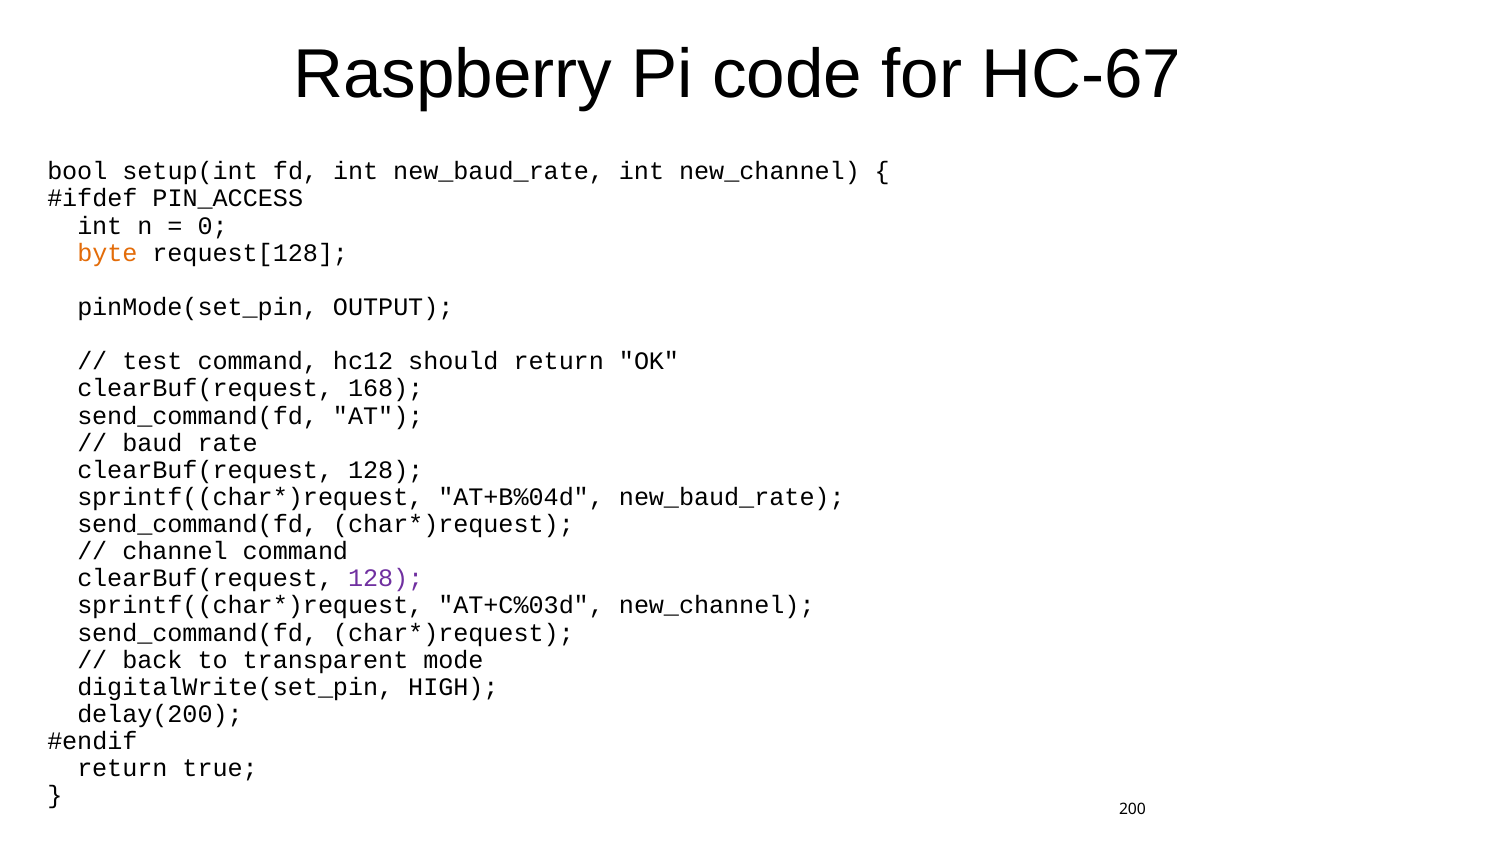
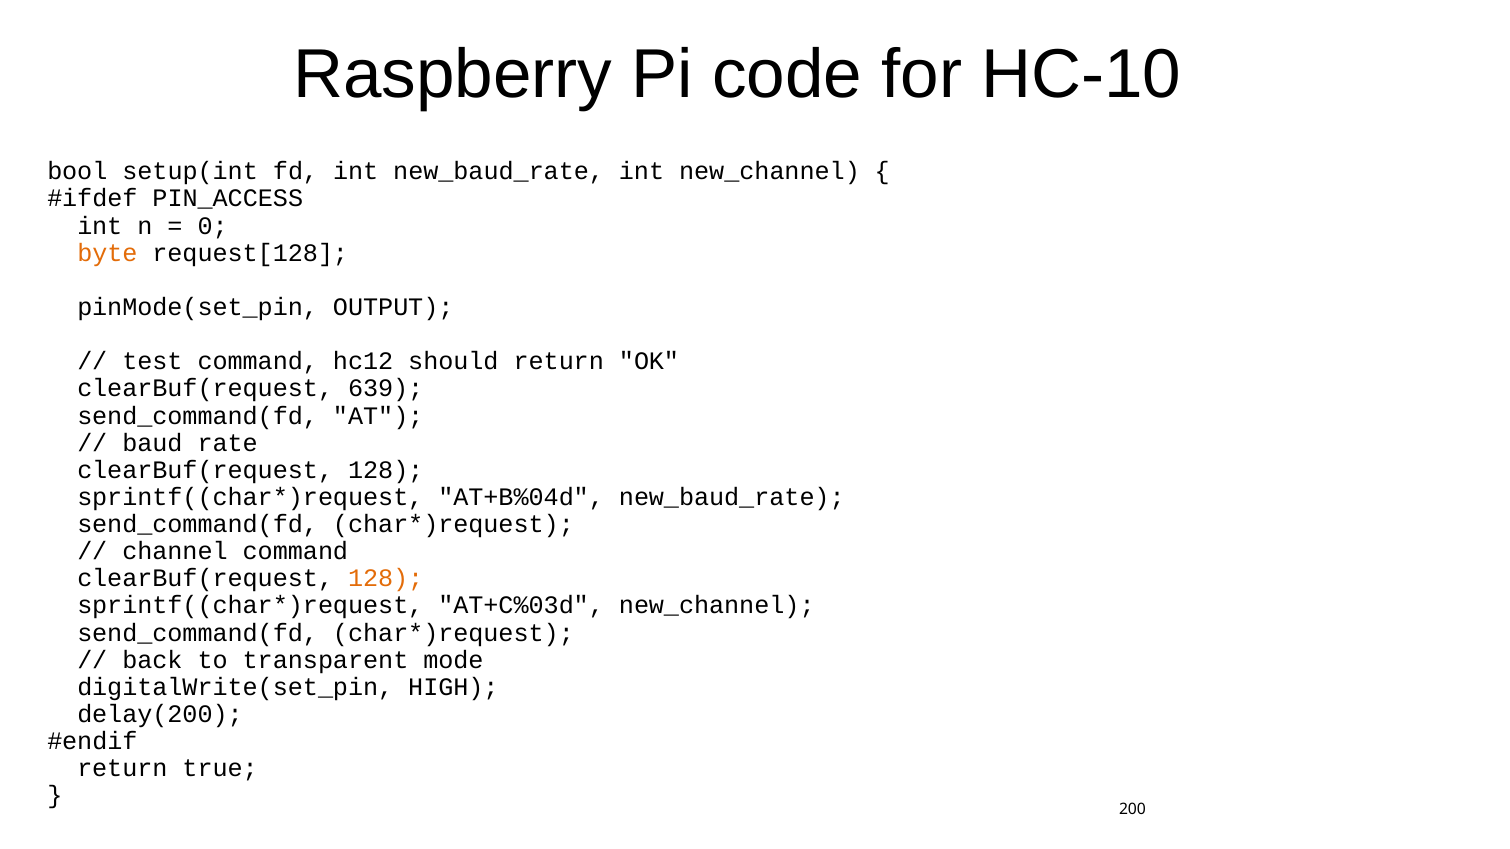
HC-67: HC-67 -> HC-10
168: 168 -> 639
128 at (386, 579) colour: purple -> orange
